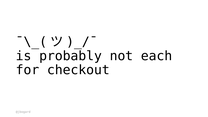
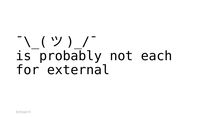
checkout: checkout -> external
